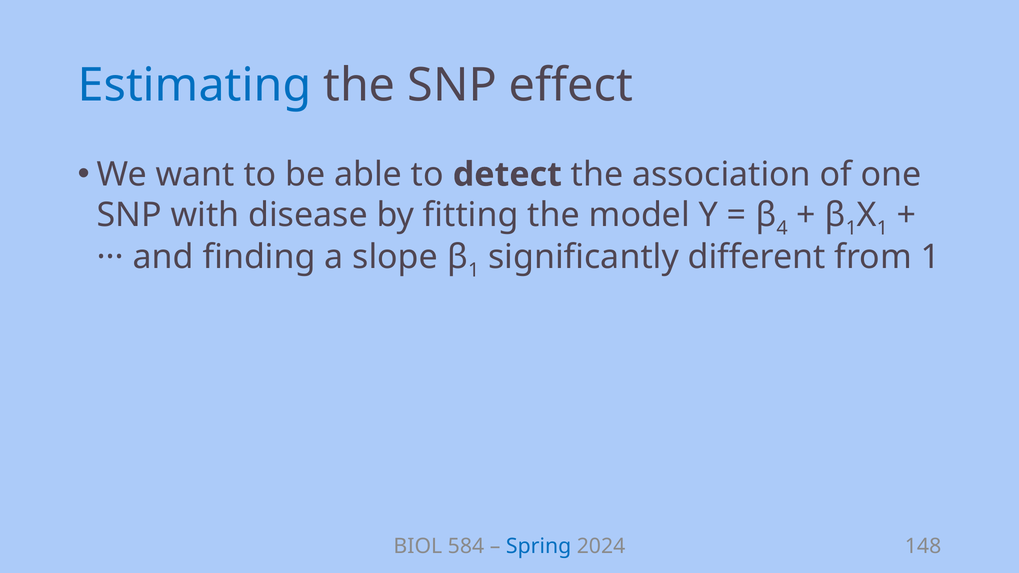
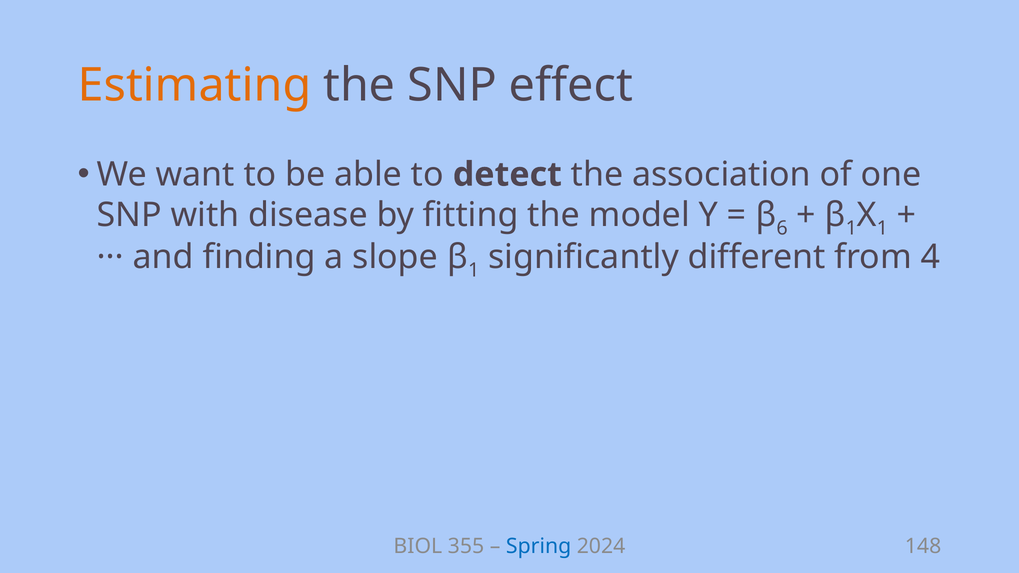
Estimating colour: blue -> orange
4: 4 -> 6
from 1: 1 -> 4
584: 584 -> 355
